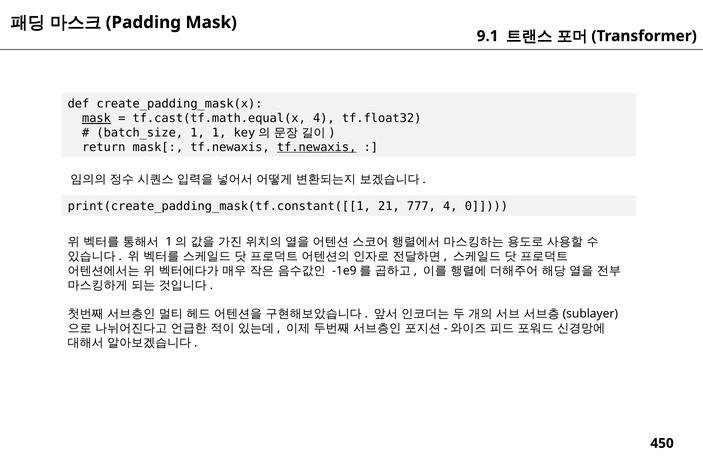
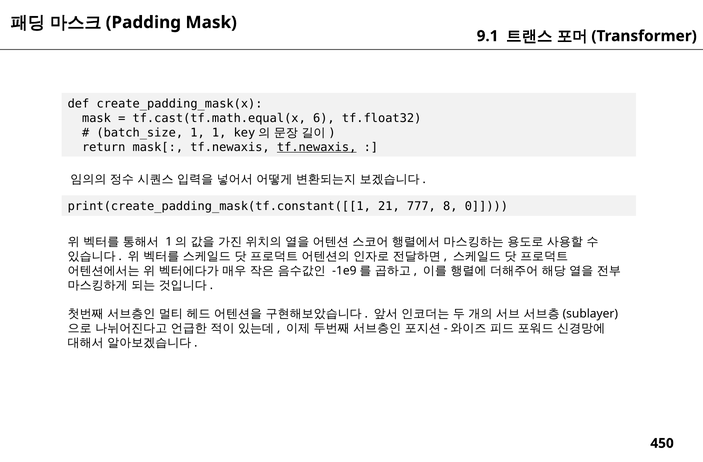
mask at (96, 118) underline: present -> none
tf.cast(tf.math.equal(x 4: 4 -> 6
777 4: 4 -> 8
